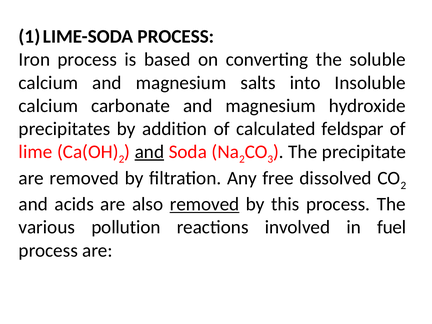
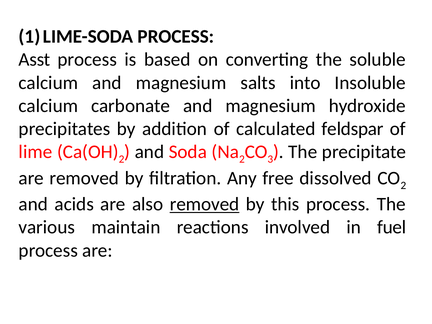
Iron: Iron -> Asst
and at (149, 152) underline: present -> none
pollution: pollution -> maintain
